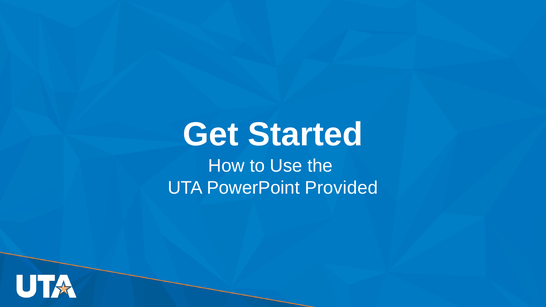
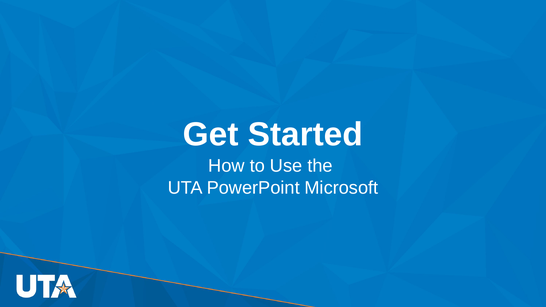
Provided: Provided -> Microsoft
